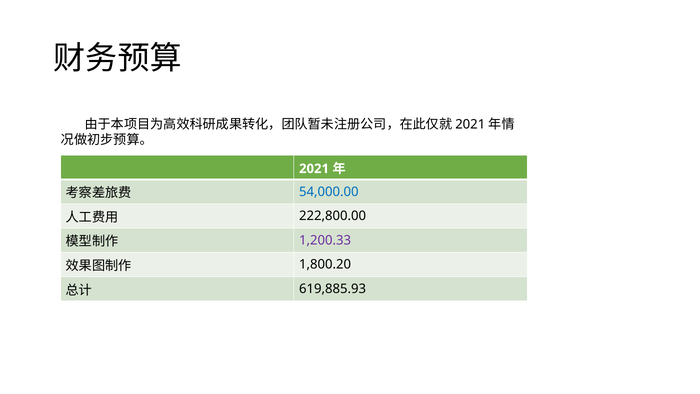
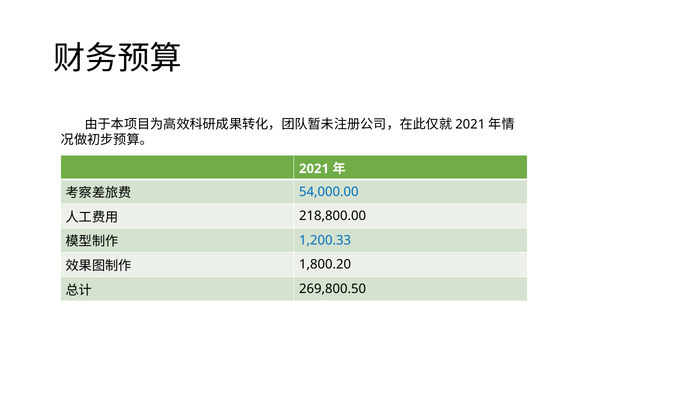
222,800.00: 222,800.00 -> 218,800.00
1,200.33 colour: purple -> blue
619,885.93: 619,885.93 -> 269,800.50
